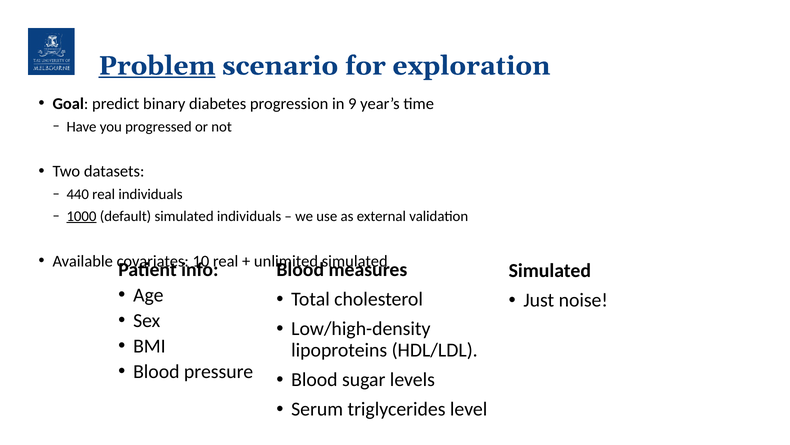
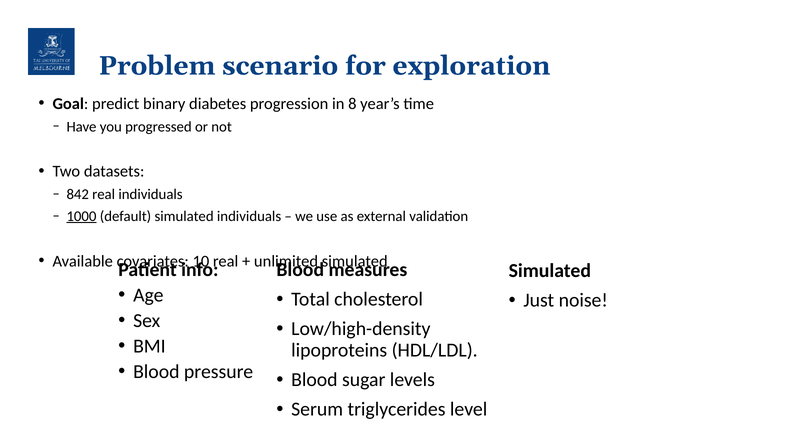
Problem underline: present -> none
9: 9 -> 8
440: 440 -> 842
